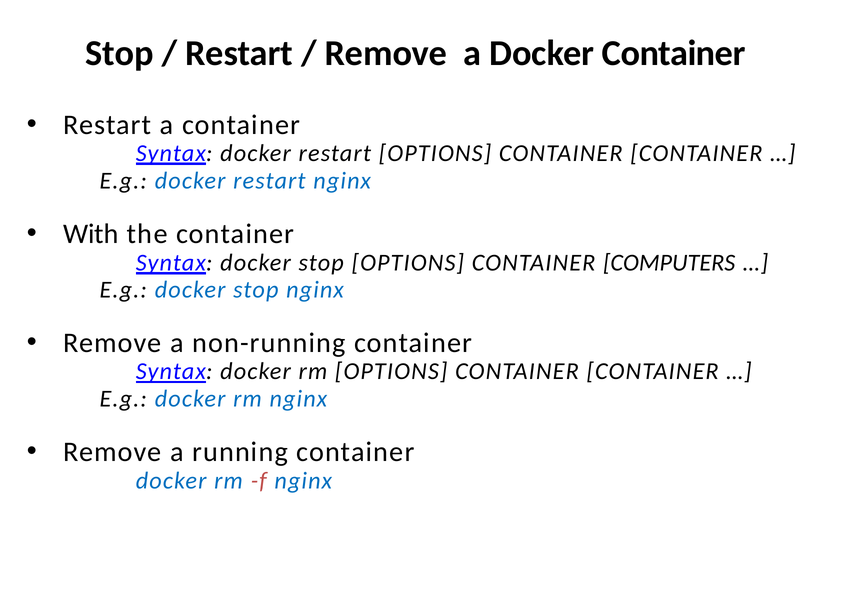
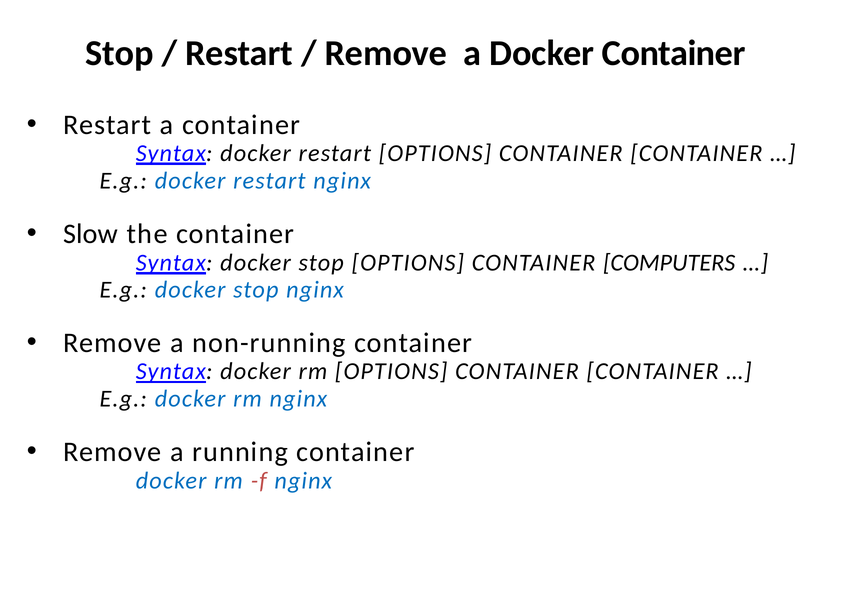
With: With -> Slow
